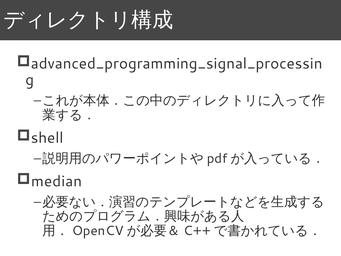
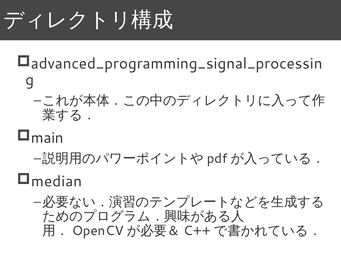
shell: shell -> main
